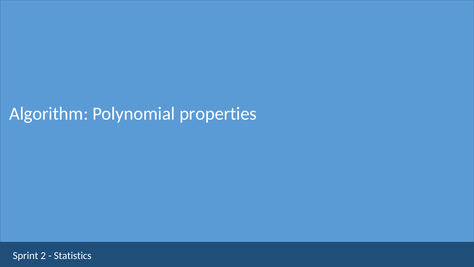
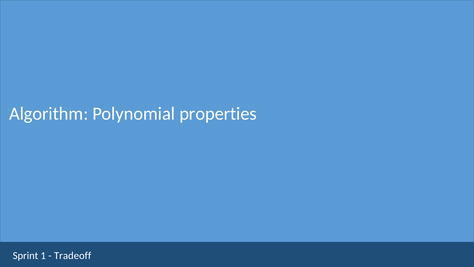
2: 2 -> 1
Statistics: Statistics -> Tradeoff
